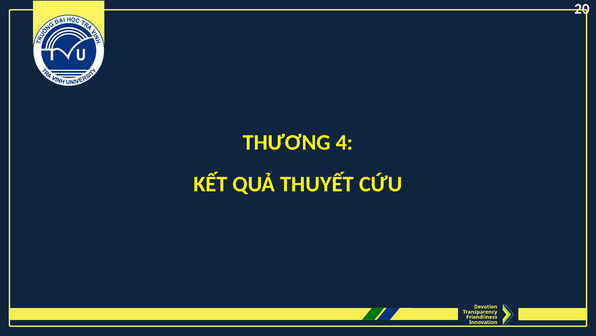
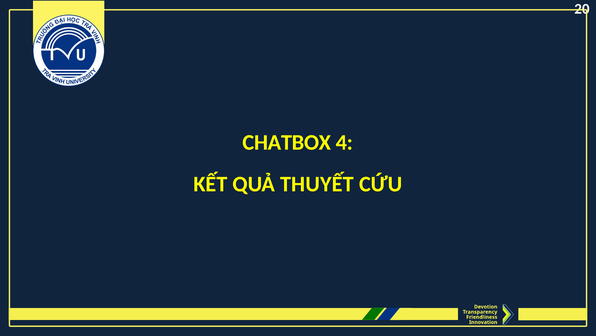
THƯƠNG: THƯƠNG -> CHATBOX
